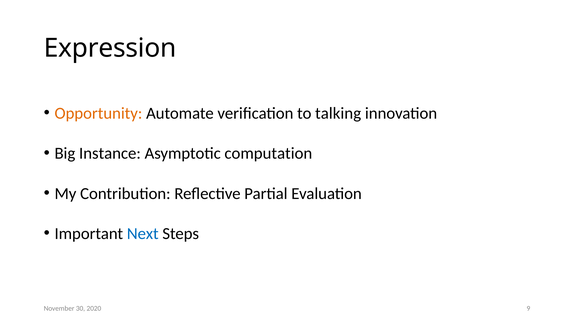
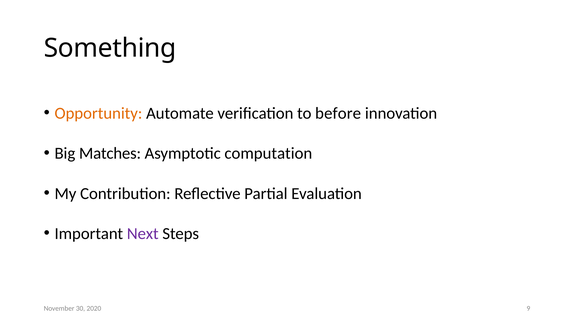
Expression: Expression -> Something
talking: talking -> before
Instance: Instance -> Matches
Next colour: blue -> purple
